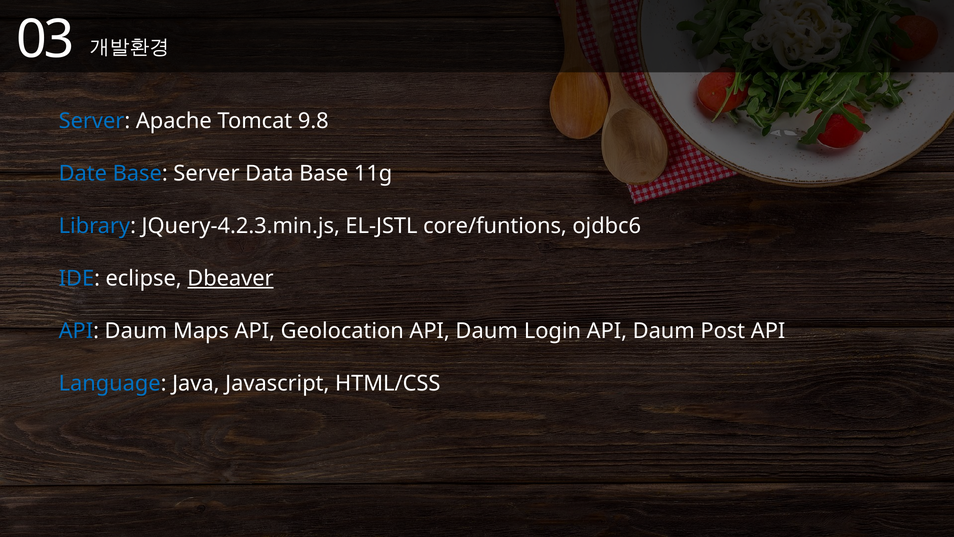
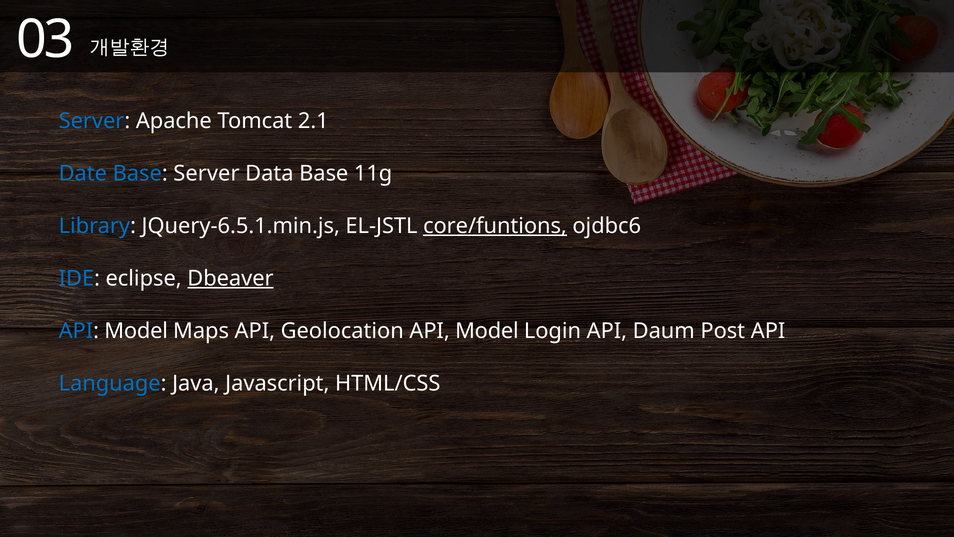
9.8: 9.8 -> 2.1
JQuery-4.2.3.min.js: JQuery-4.2.3.min.js -> JQuery-6.5.1.min.js
core/funtions underline: none -> present
Daum at (136, 331): Daum -> Model
Geolocation API Daum: Daum -> Model
